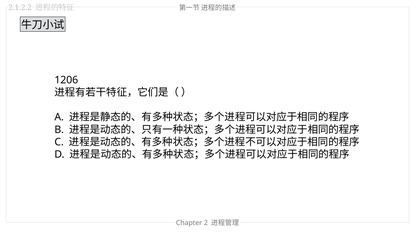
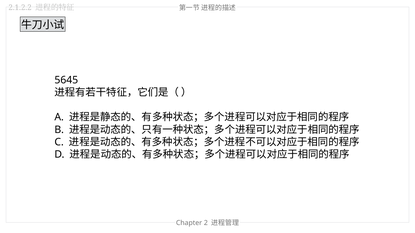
1206: 1206 -> 5645
